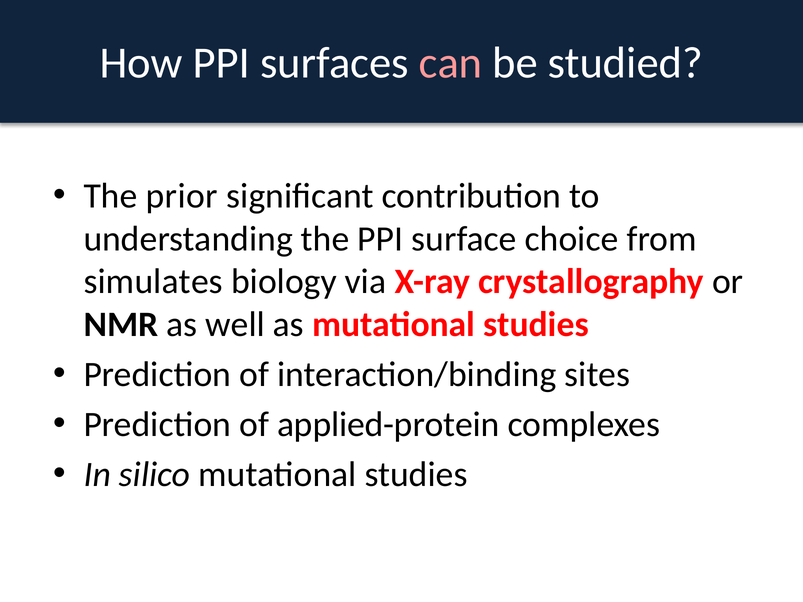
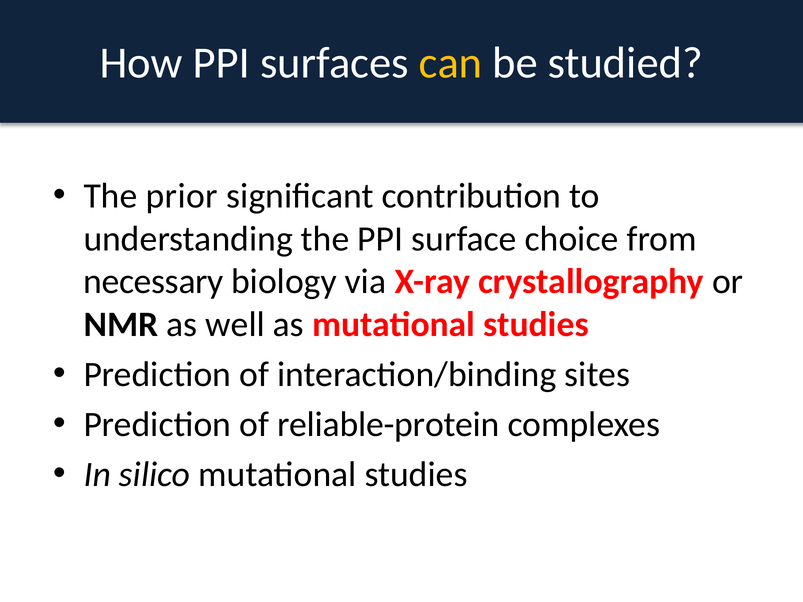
can colour: pink -> yellow
simulates: simulates -> necessary
applied-protein: applied-protein -> reliable-protein
